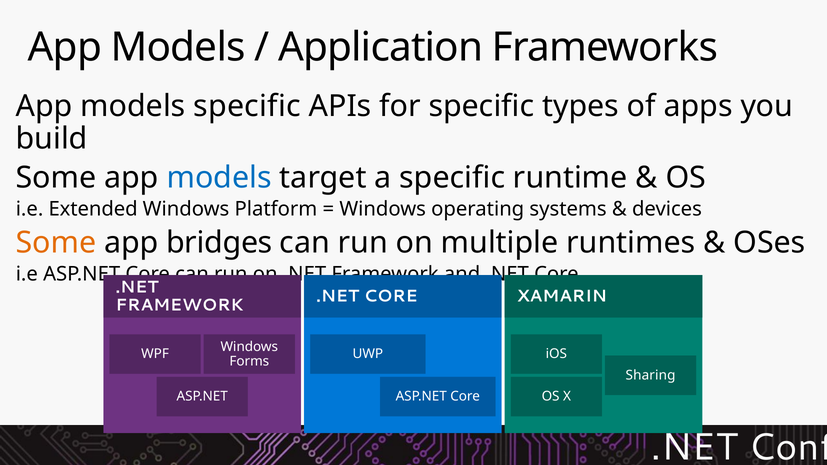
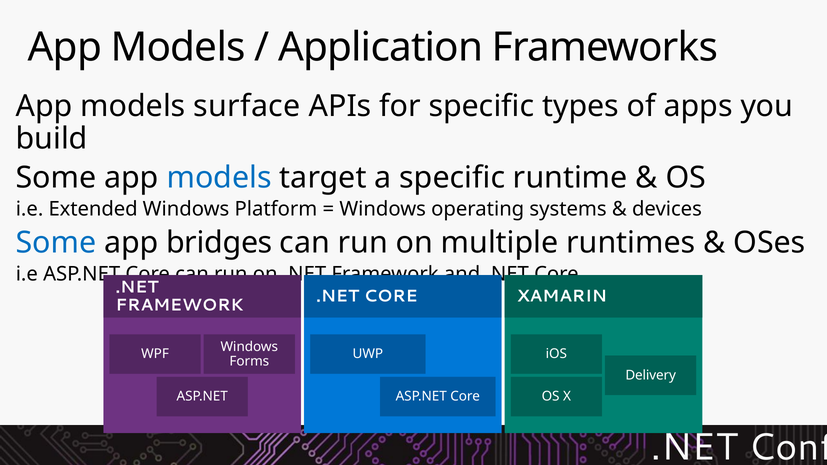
models specific: specific -> surface
Some at (56, 243) colour: orange -> blue
Sharing: Sharing -> Delivery
